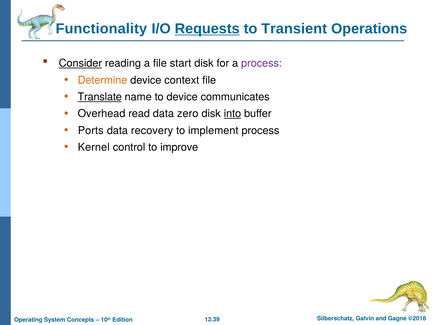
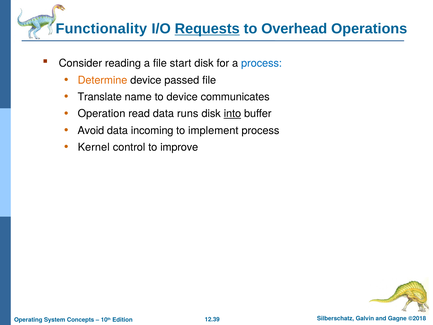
Transient: Transient -> Overhead
Consider underline: present -> none
process at (262, 63) colour: purple -> blue
context: context -> passed
Translate underline: present -> none
Overhead: Overhead -> Operation
zero: zero -> runs
Ports: Ports -> Avoid
recovery: recovery -> incoming
